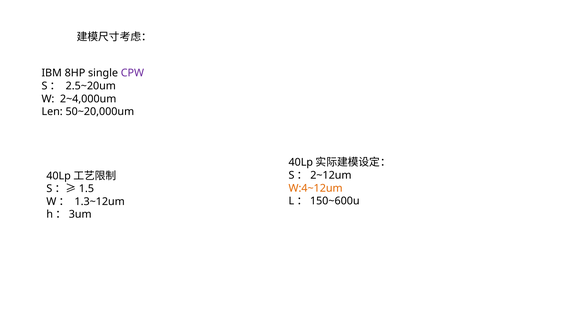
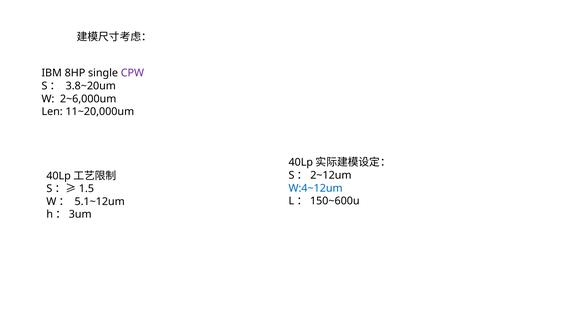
2.5~20um: 2.5~20um -> 3.8~20um
2~4,000um: 2~4,000um -> 2~6,000um
50~20,000um: 50~20,000um -> 11~20,000um
W:4~12um colour: orange -> blue
1.3~12um: 1.3~12um -> 5.1~12um
